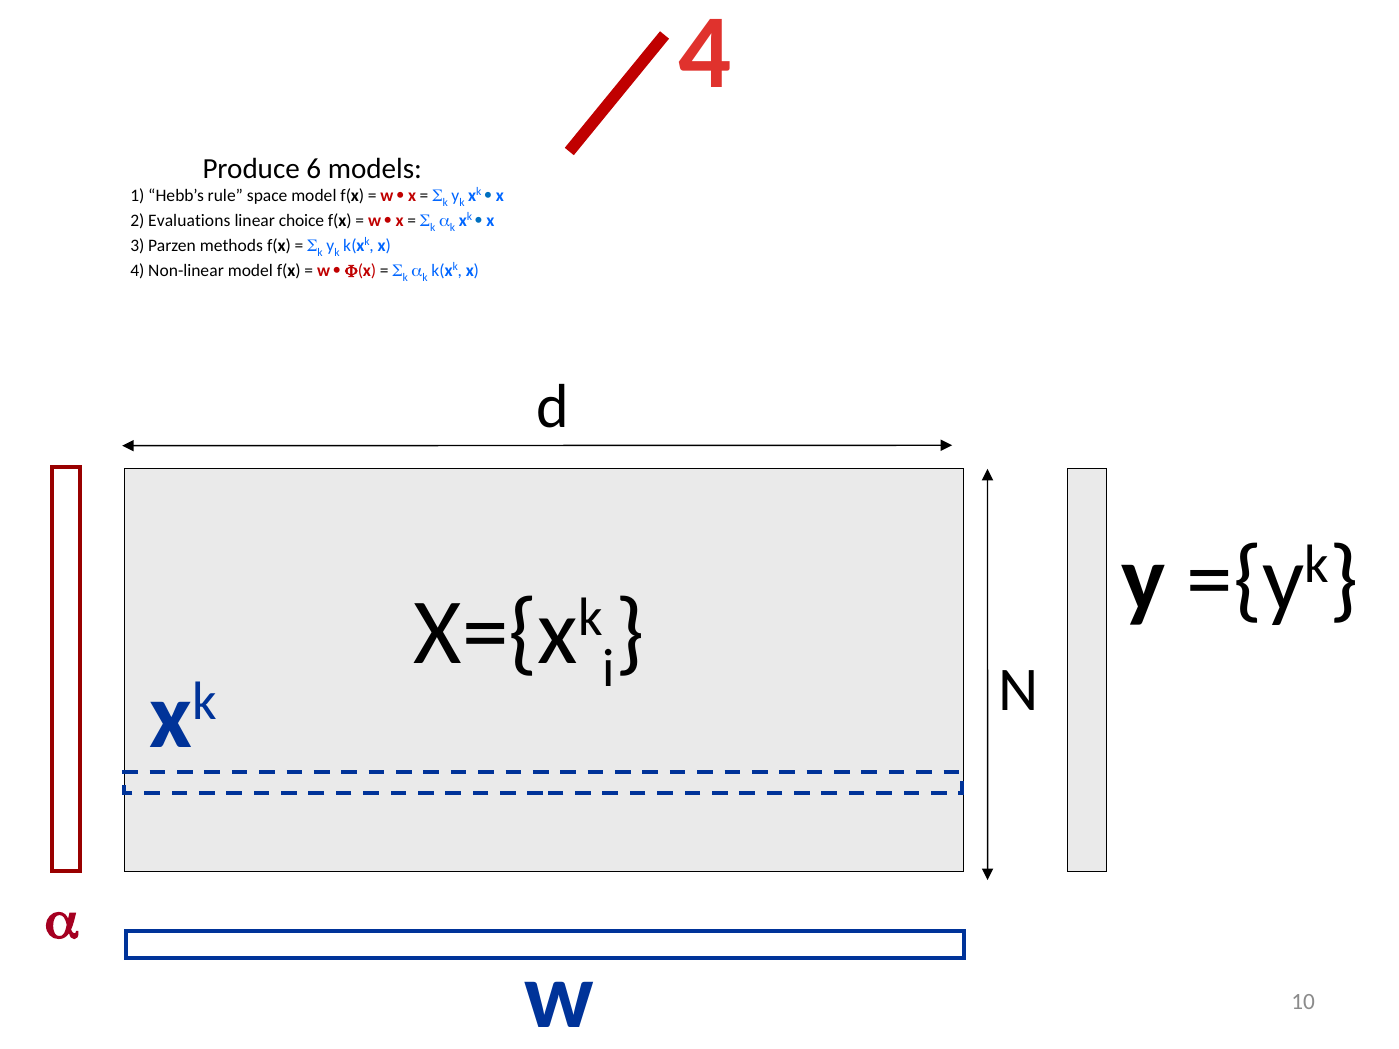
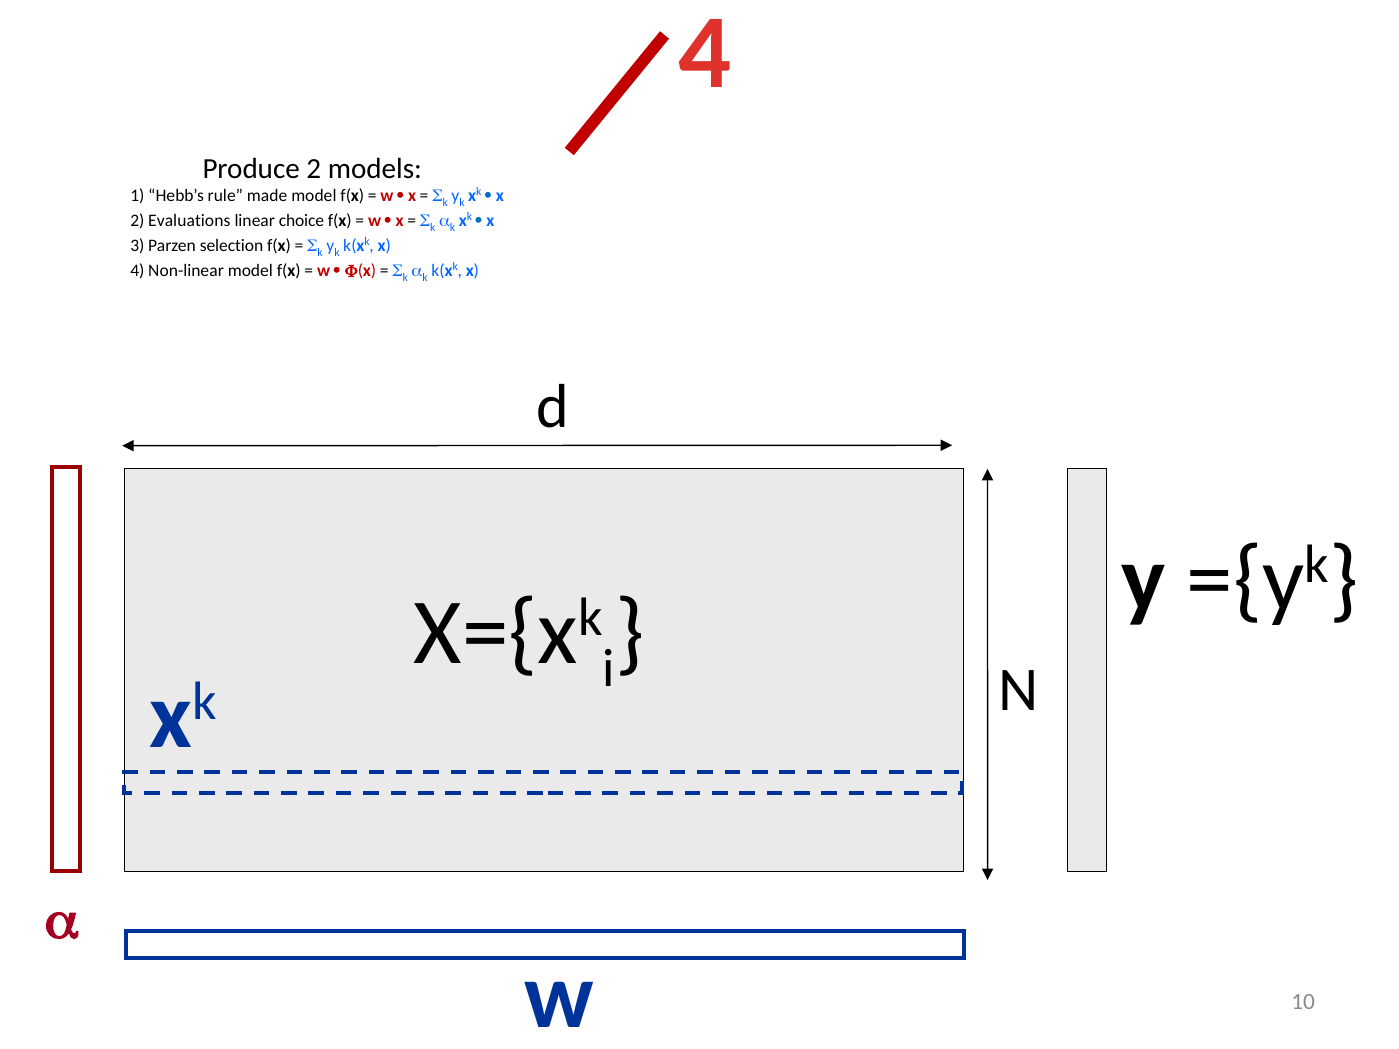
Produce 6: 6 -> 2
space: space -> made
methods: methods -> selection
